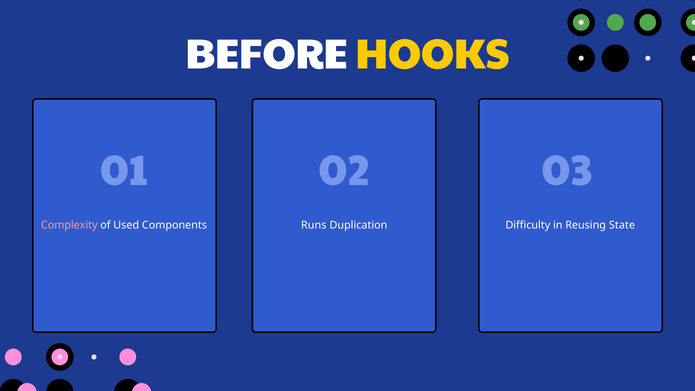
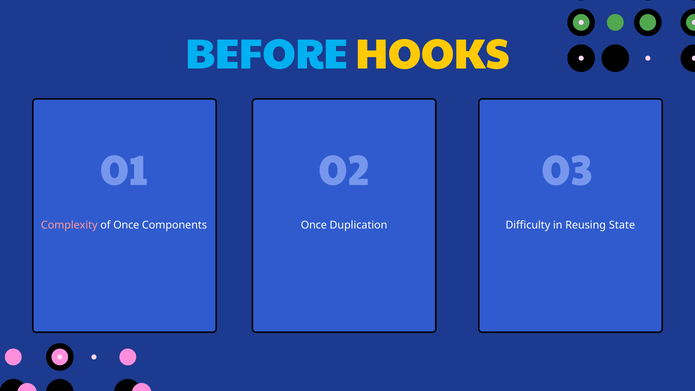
BEFORE colour: white -> light blue
of Used: Used -> Once
Runs at (314, 225): Runs -> Once
